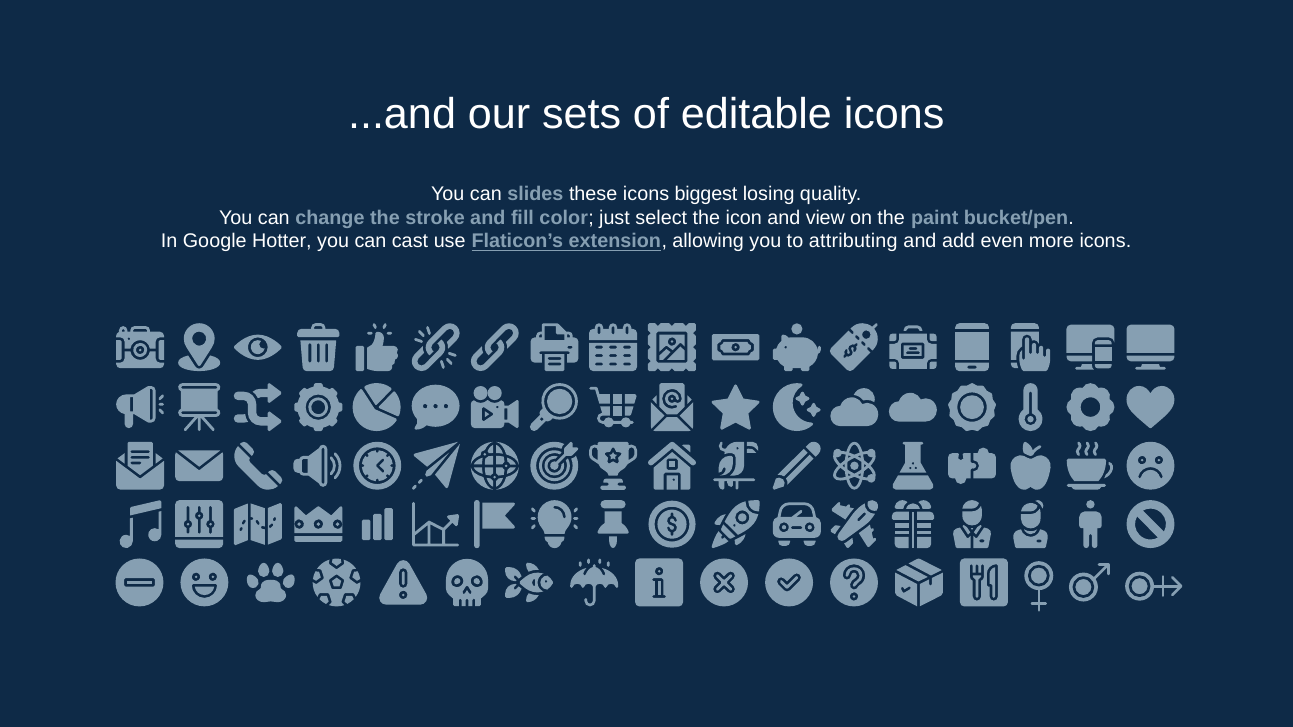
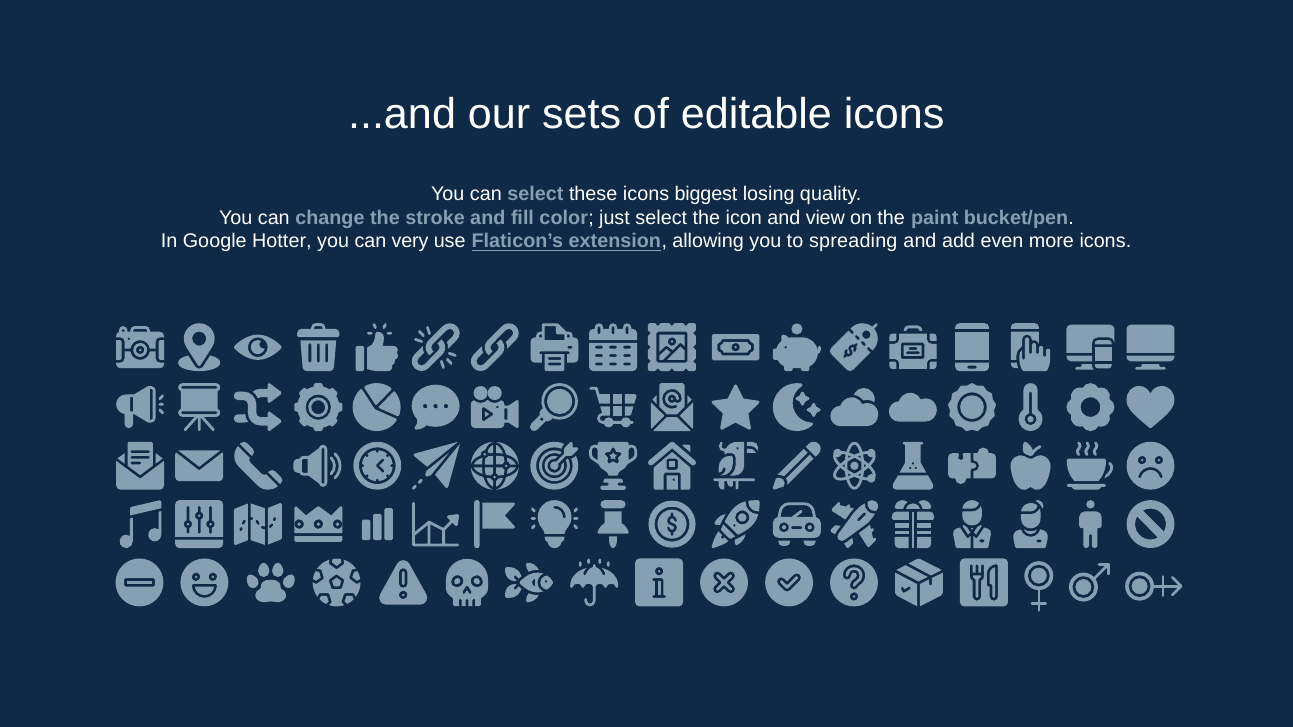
can slides: slides -> select
cast: cast -> very
attributing: attributing -> spreading
